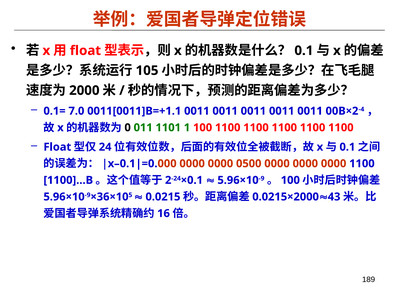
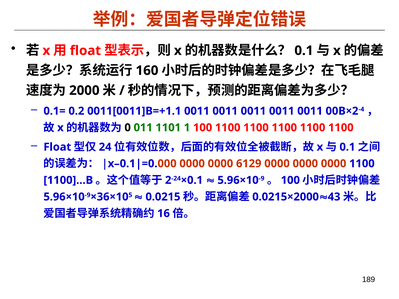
105: 105 -> 160
7.0: 7.0 -> 0.2
0500: 0500 -> 6129
